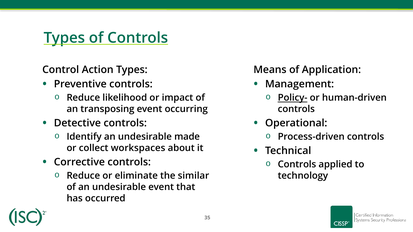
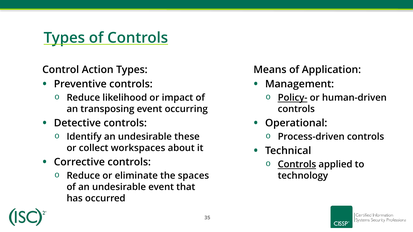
made: made -> these
Controls at (297, 165) underline: none -> present
similar: similar -> spaces
